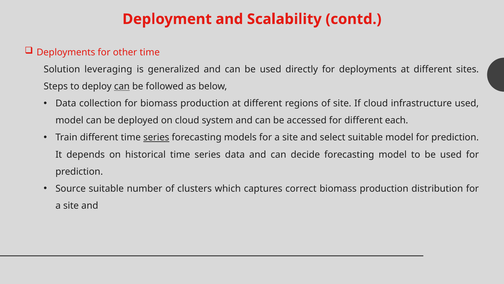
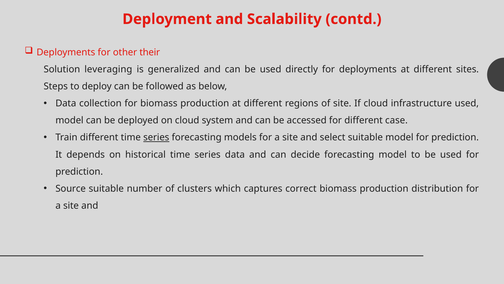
other time: time -> their
can at (122, 86) underline: present -> none
each: each -> case
